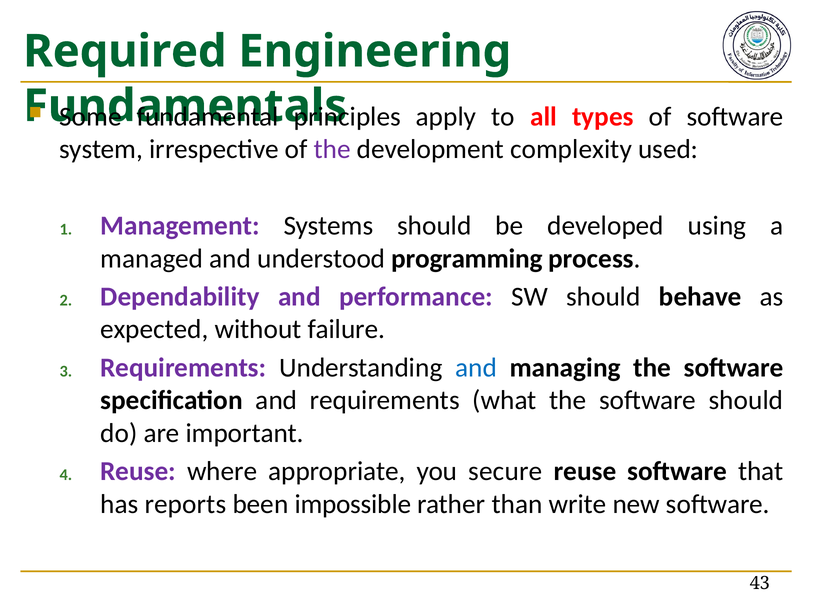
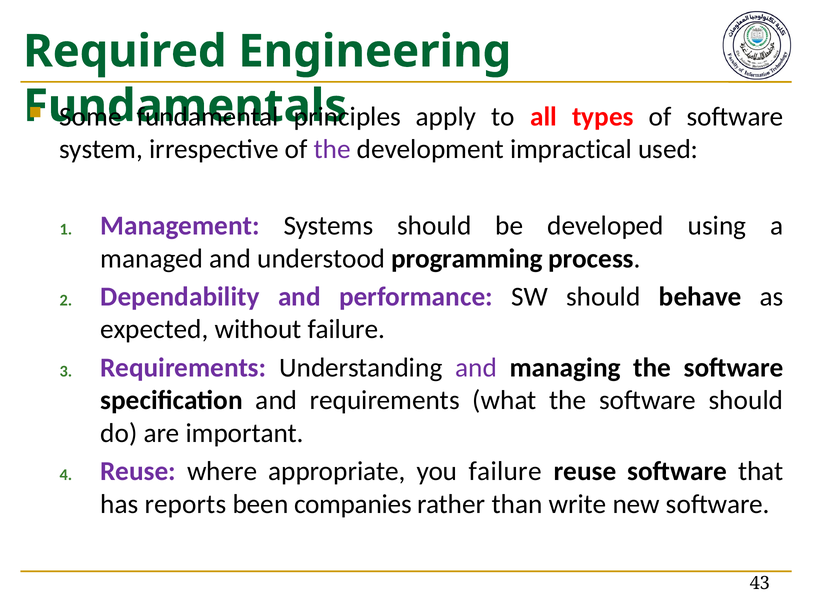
complexity: complexity -> impractical
and at (476, 368) colour: blue -> purple
you secure: secure -> failure
impossible: impossible -> companies
